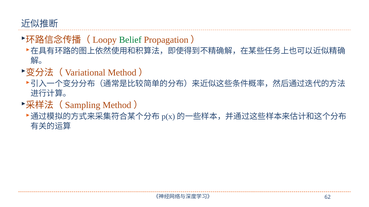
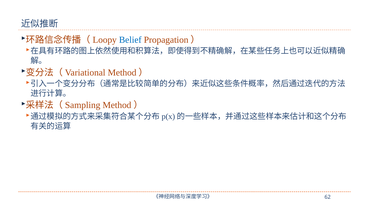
Belief colour: green -> blue
